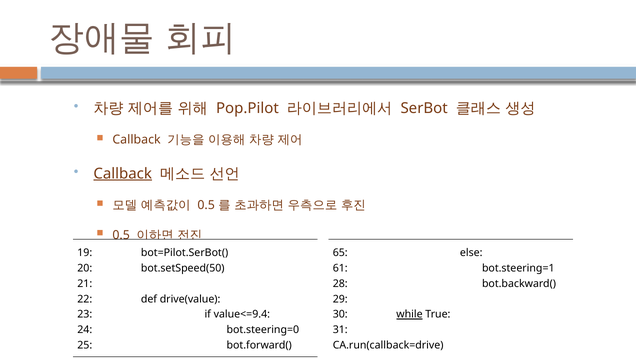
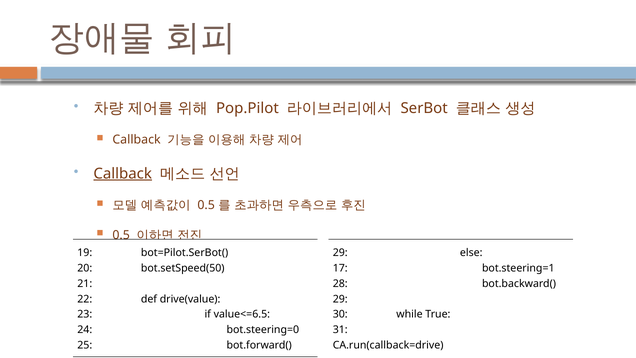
65 at (340, 253): 65 -> 29
61: 61 -> 17
value<=9.4: value<=9.4 -> value<=6.5
while underline: present -> none
